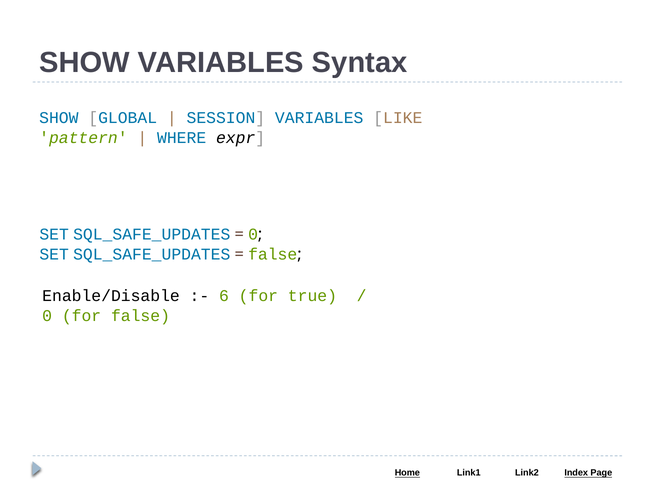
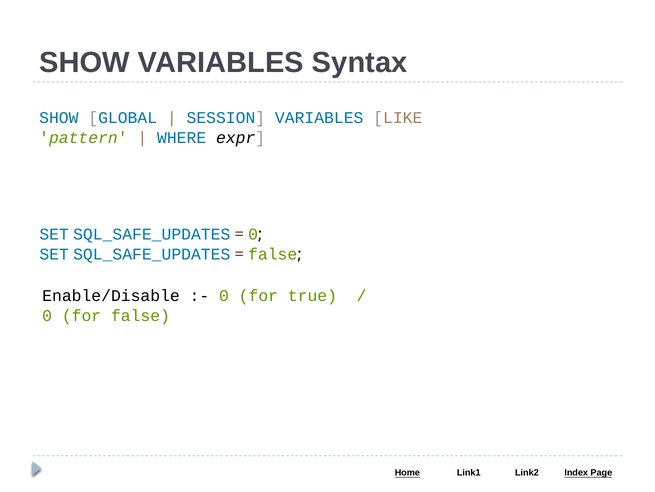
6 at (224, 296): 6 -> 0
